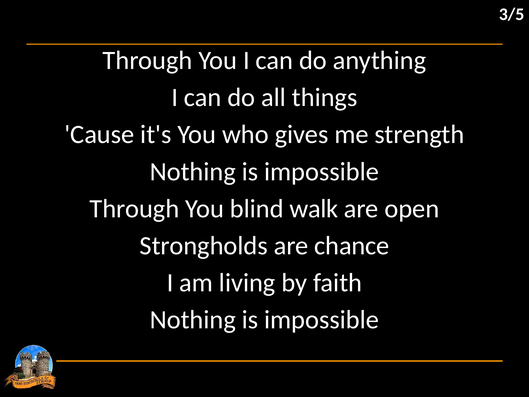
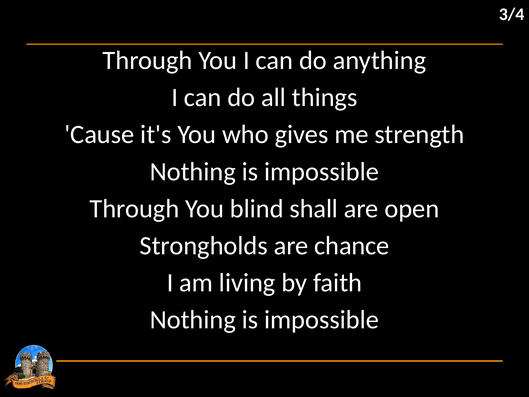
3/5: 3/5 -> 3/4
walk: walk -> shall
